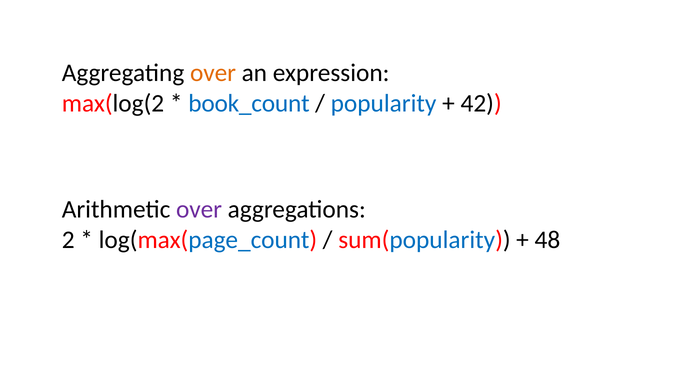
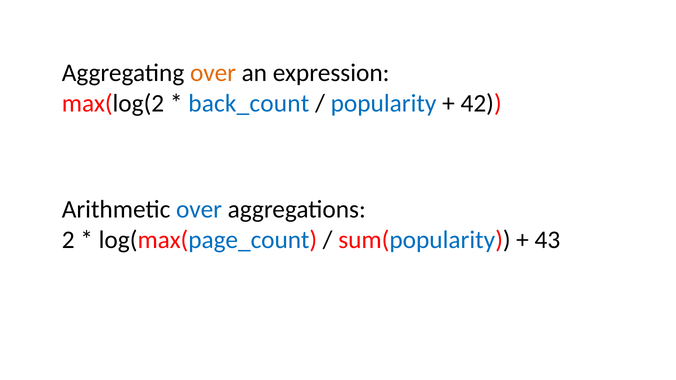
book_count: book_count -> back_count
over at (199, 210) colour: purple -> blue
48: 48 -> 43
